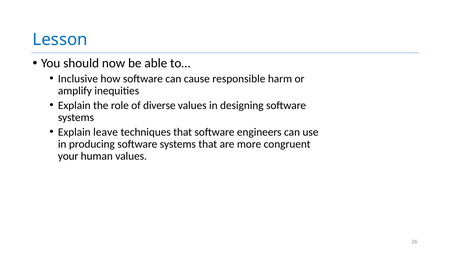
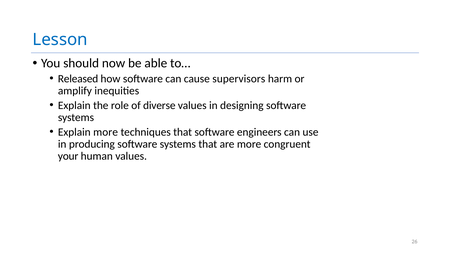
Inclusive: Inclusive -> Released
responsible: responsible -> supervisors
Explain leave: leave -> more
